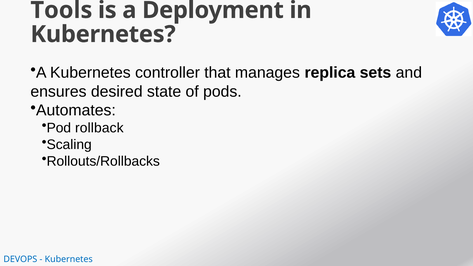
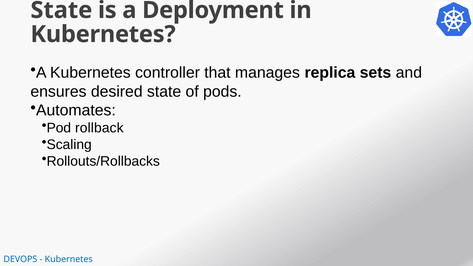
Tools at (61, 10): Tools -> State
